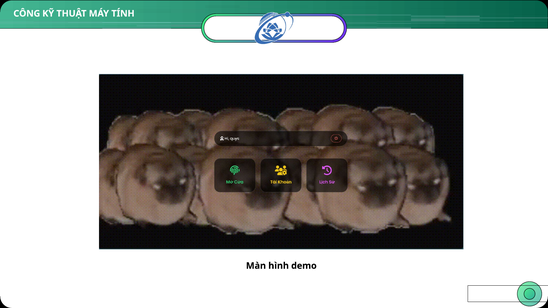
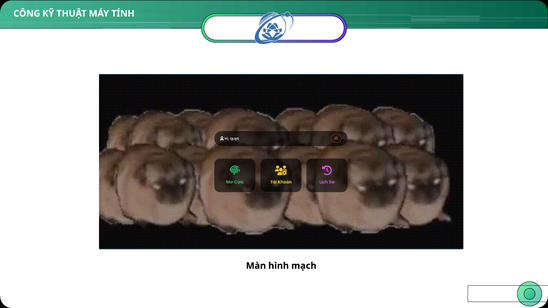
demo: demo -> mạch
